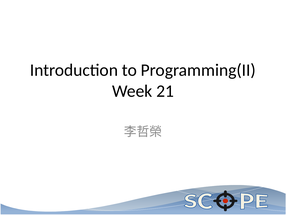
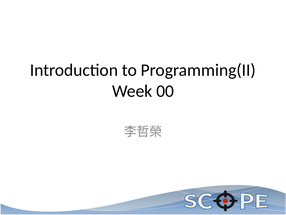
21: 21 -> 00
